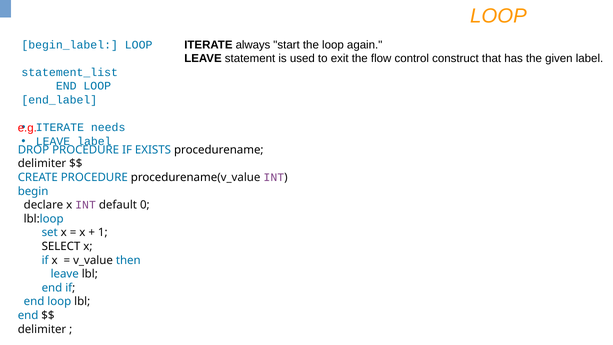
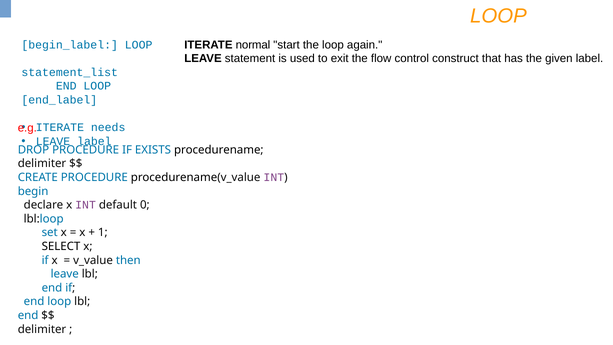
always: always -> normal
